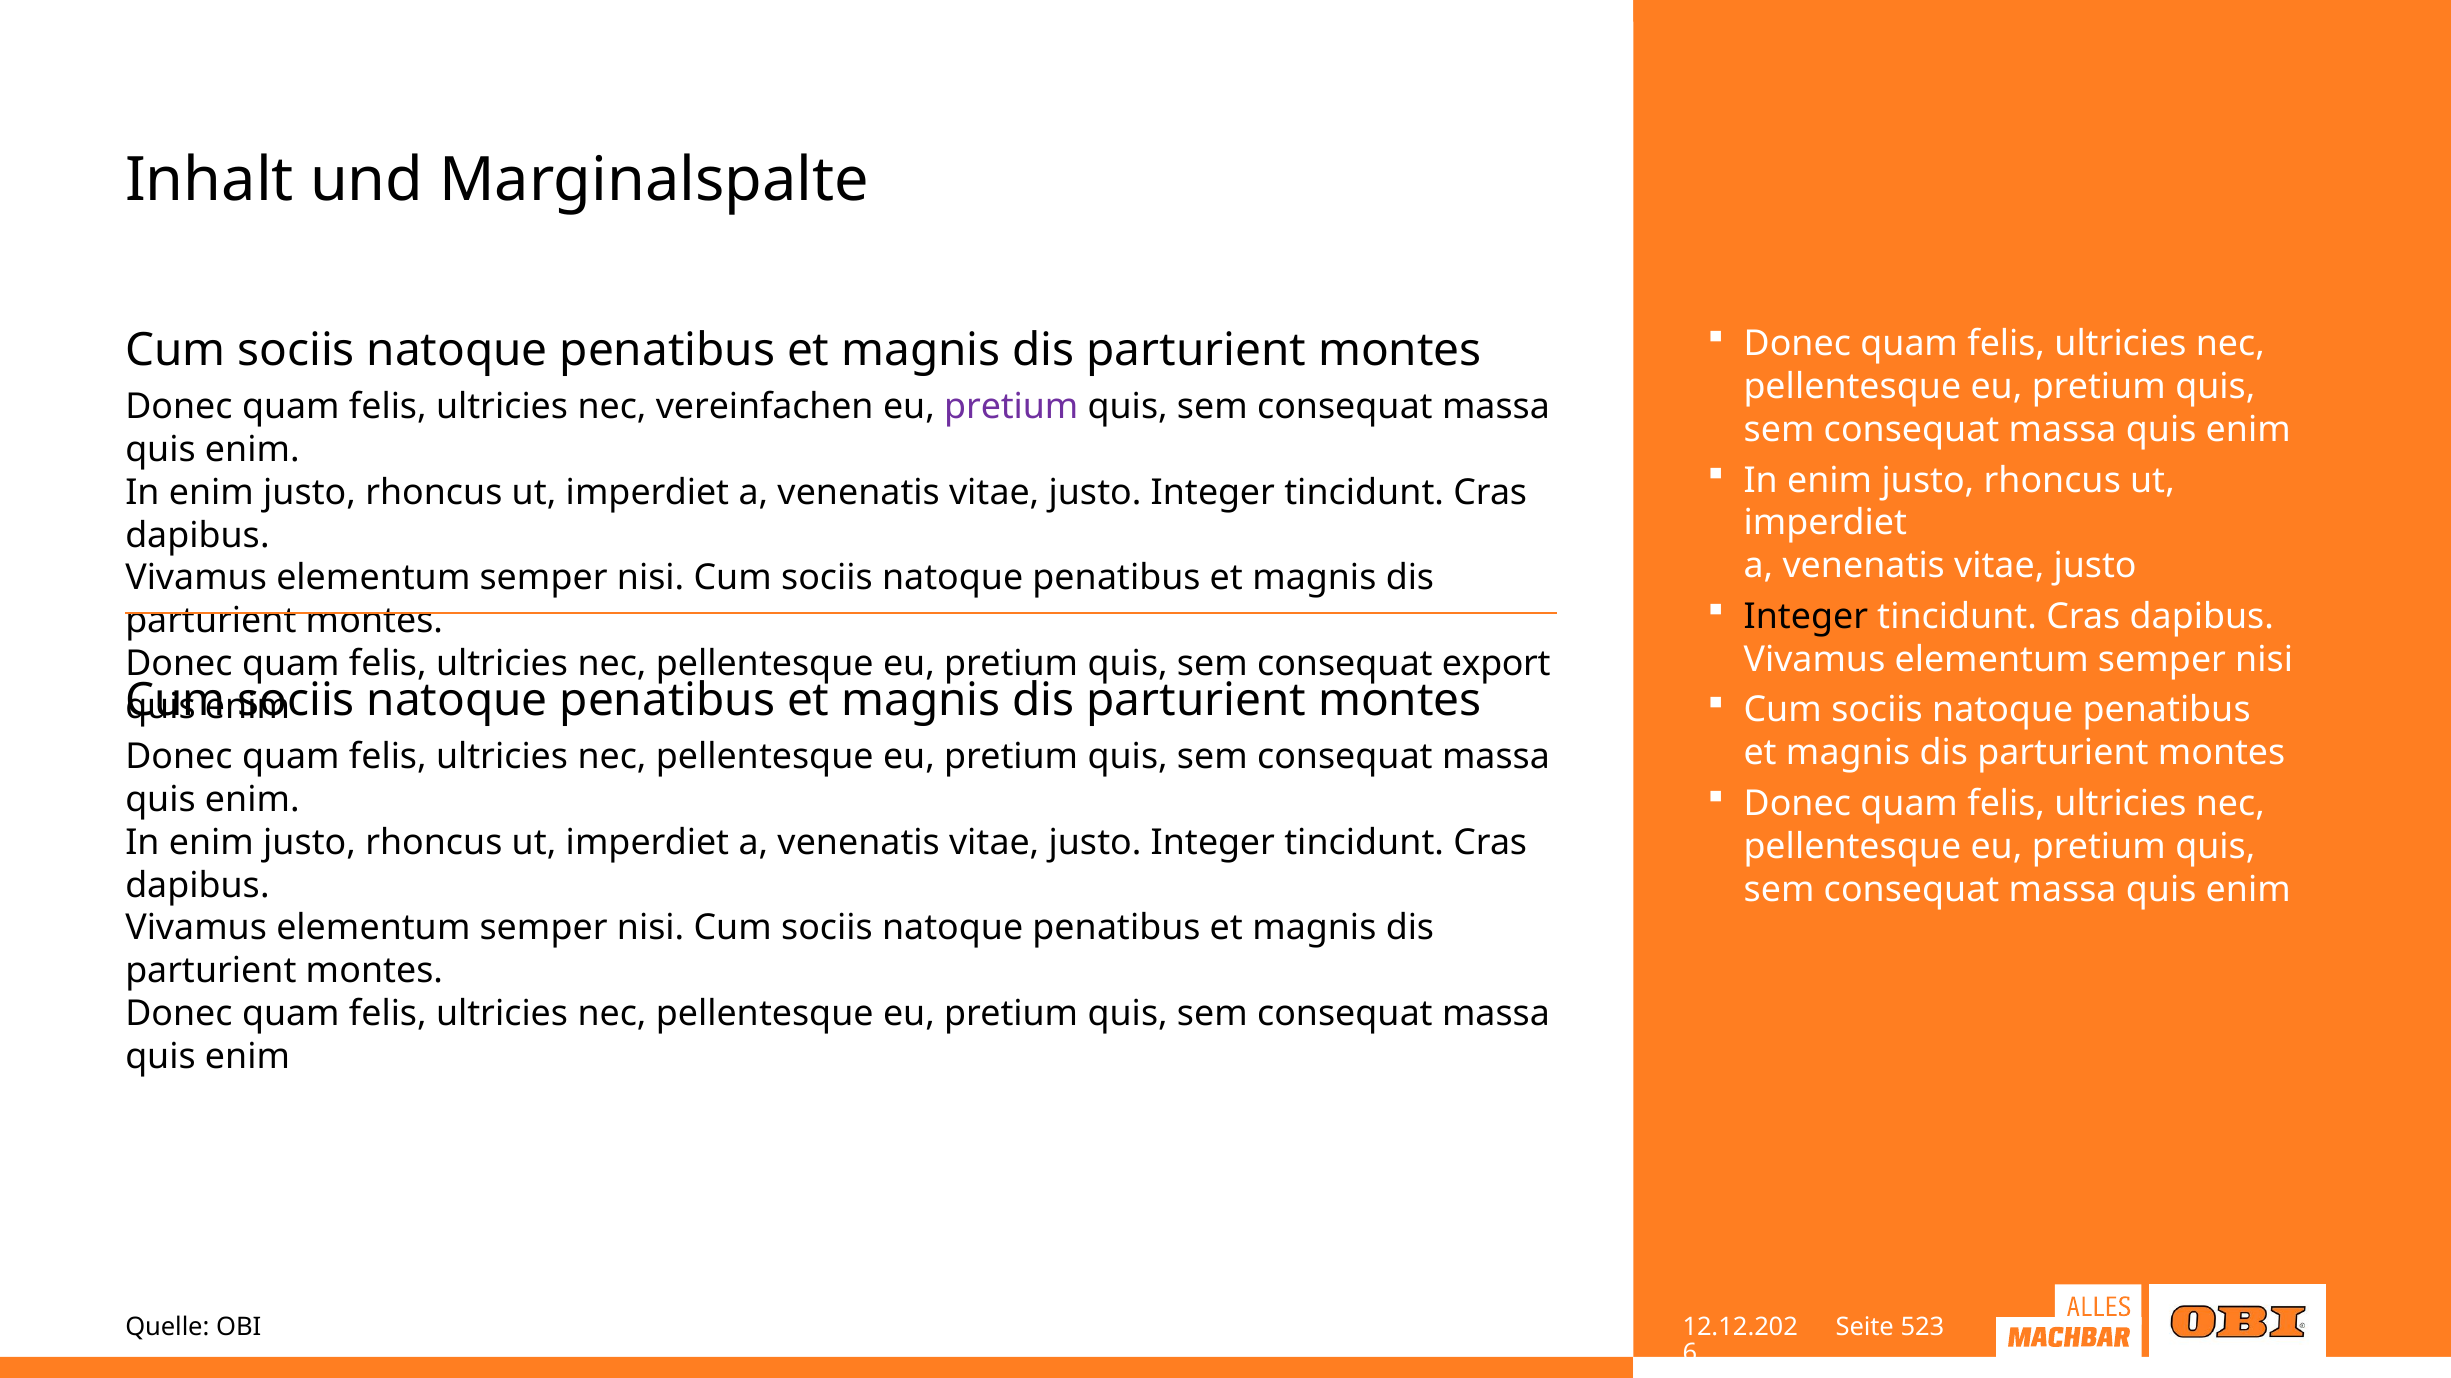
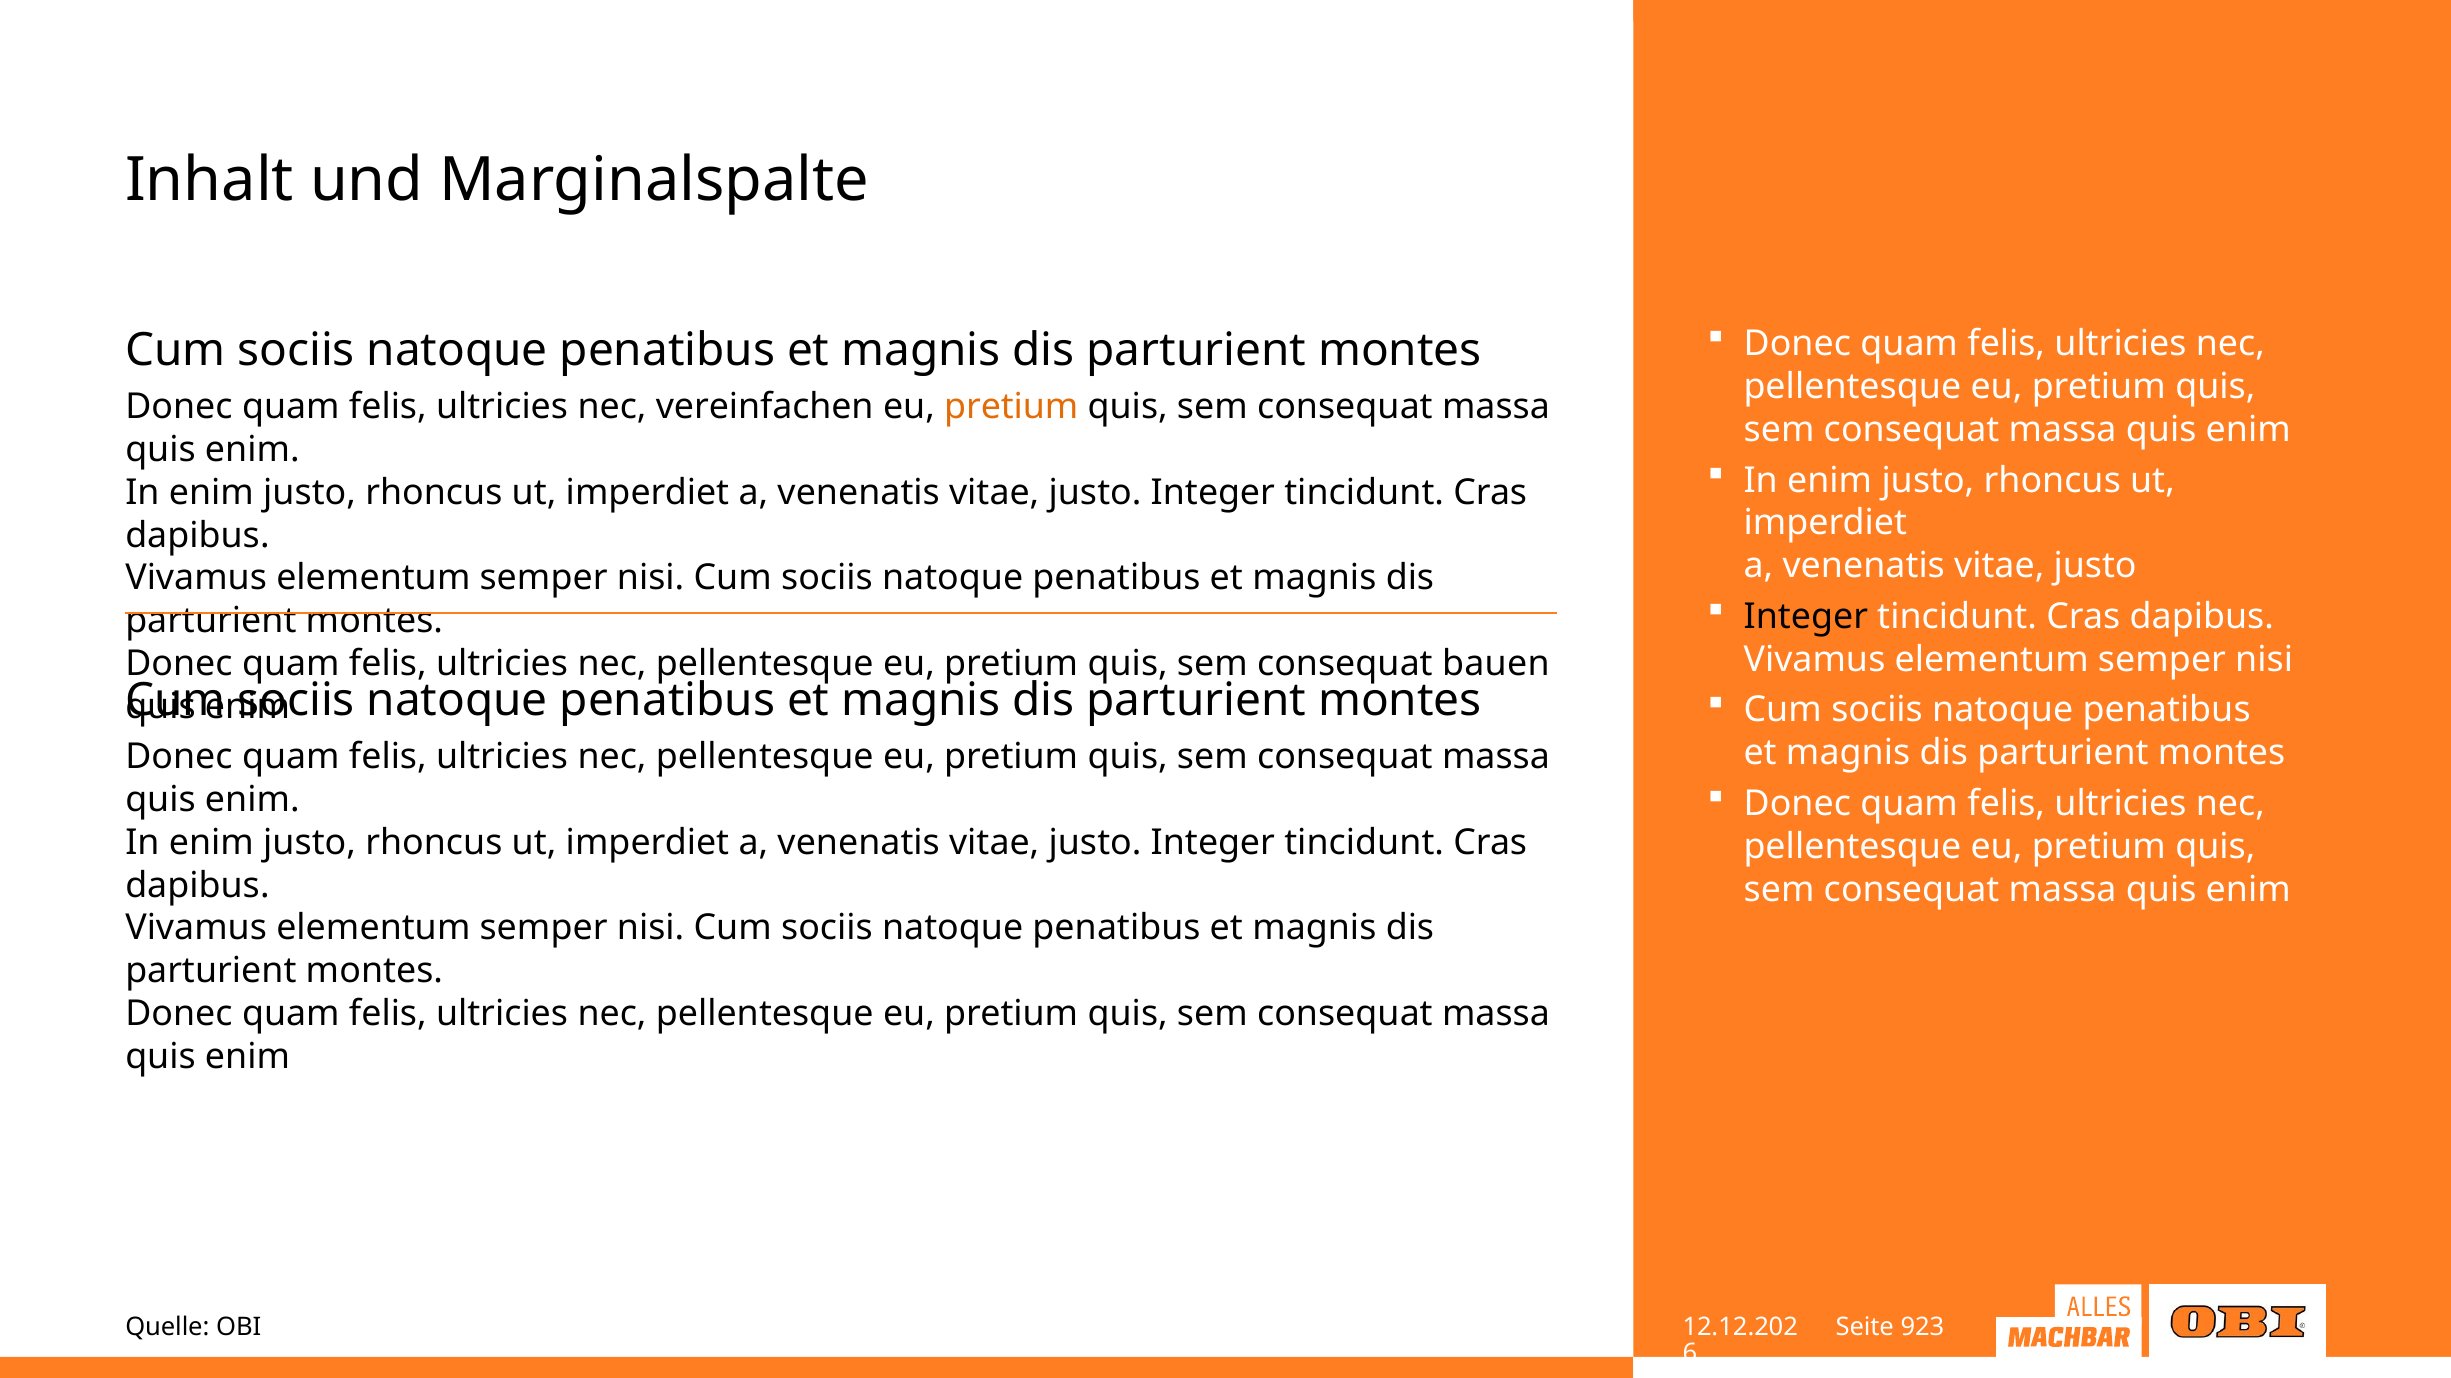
pretium at (1011, 407) colour: purple -> orange
export: export -> bauen
523: 523 -> 923
